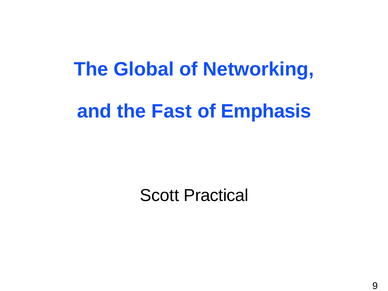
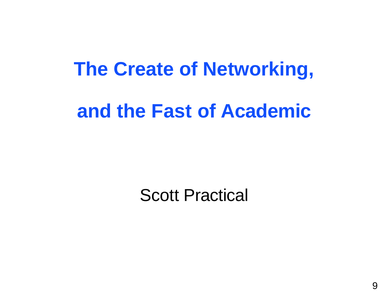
Global: Global -> Create
Emphasis: Emphasis -> Academic
